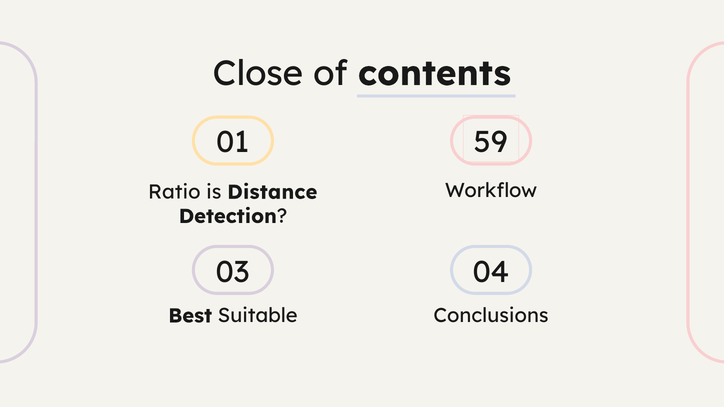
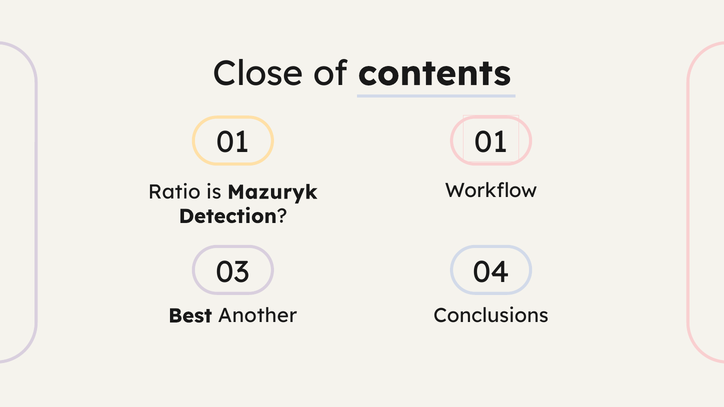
01 59: 59 -> 01
Distance: Distance -> Mazuryk
Suitable: Suitable -> Another
